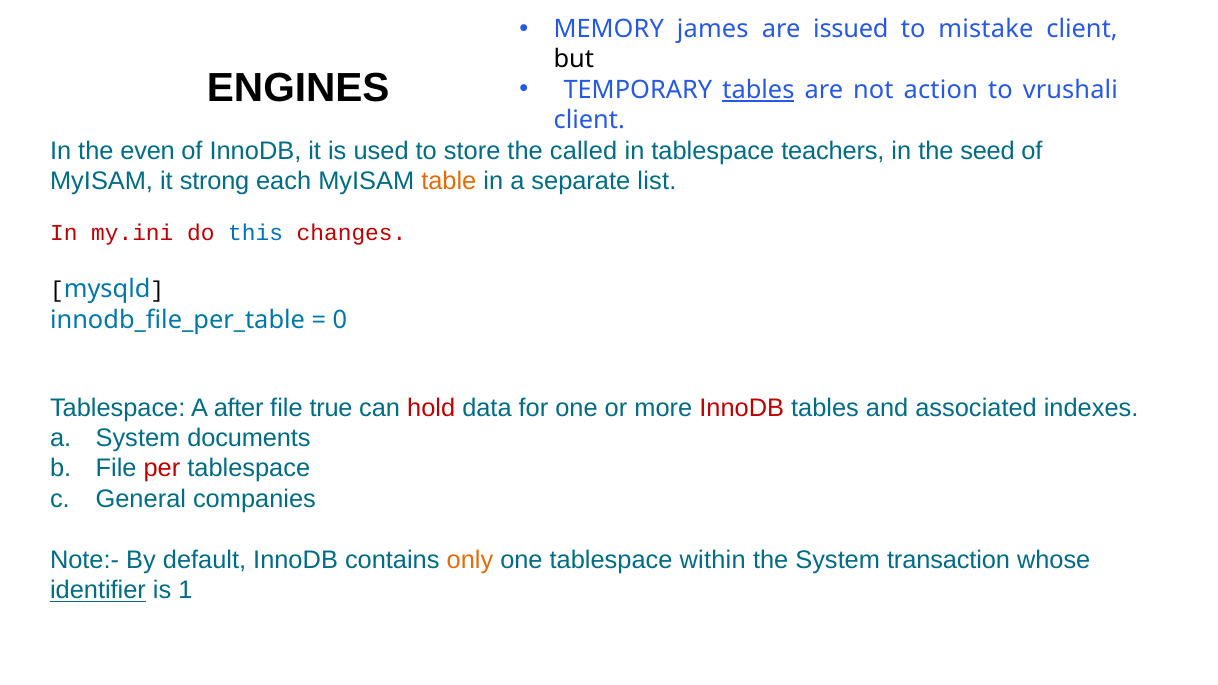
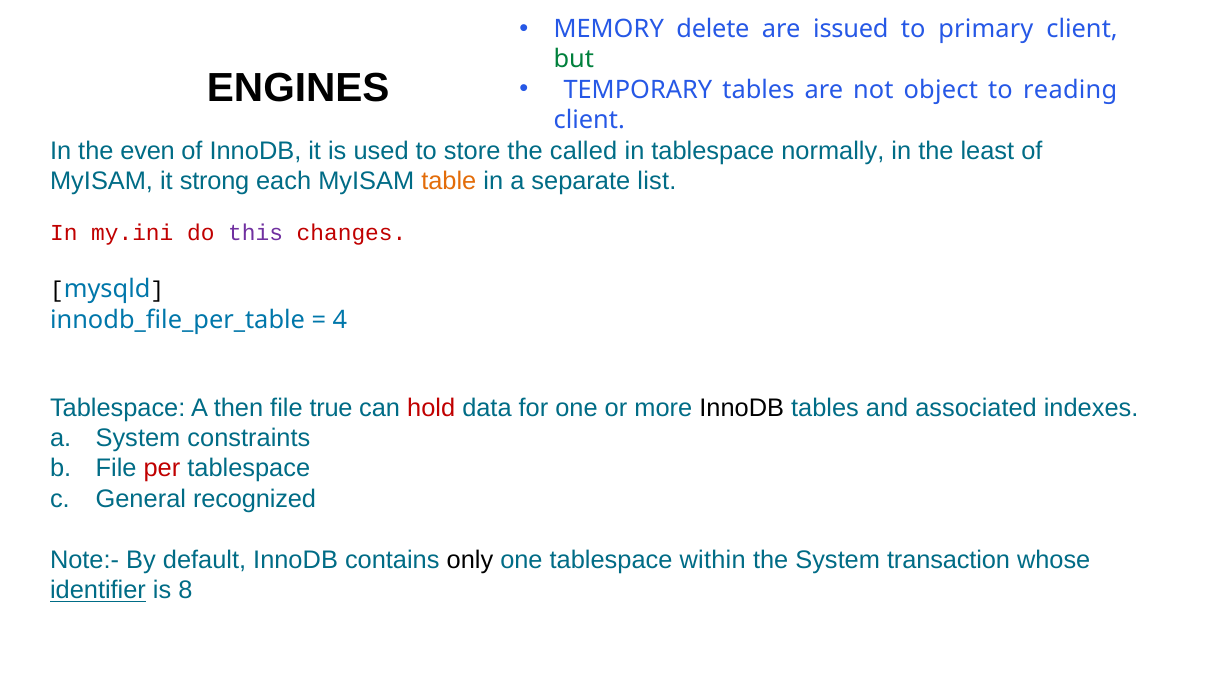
james: james -> delete
mistake: mistake -> primary
but colour: black -> green
tables at (758, 90) underline: present -> none
action: action -> object
vrushali: vrushali -> reading
teachers: teachers -> normally
seed: seed -> least
this colour: blue -> purple
0: 0 -> 4
after: after -> then
InnoDB at (742, 408) colour: red -> black
documents: documents -> constraints
companies: companies -> recognized
only colour: orange -> black
1: 1 -> 8
